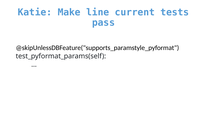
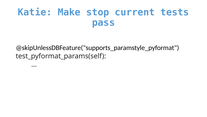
line: line -> stop
